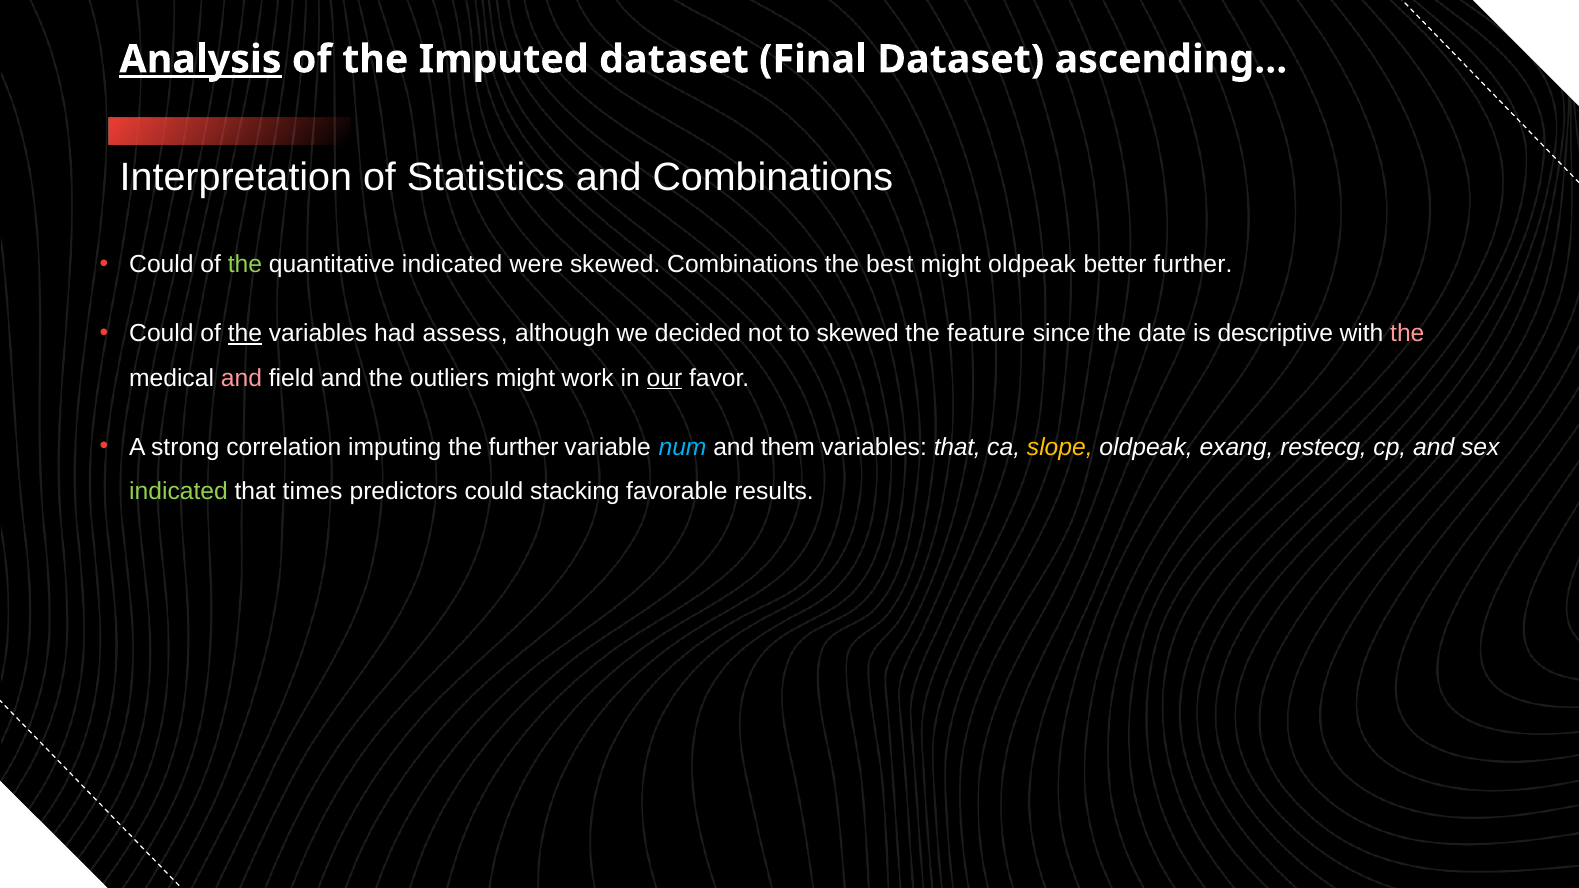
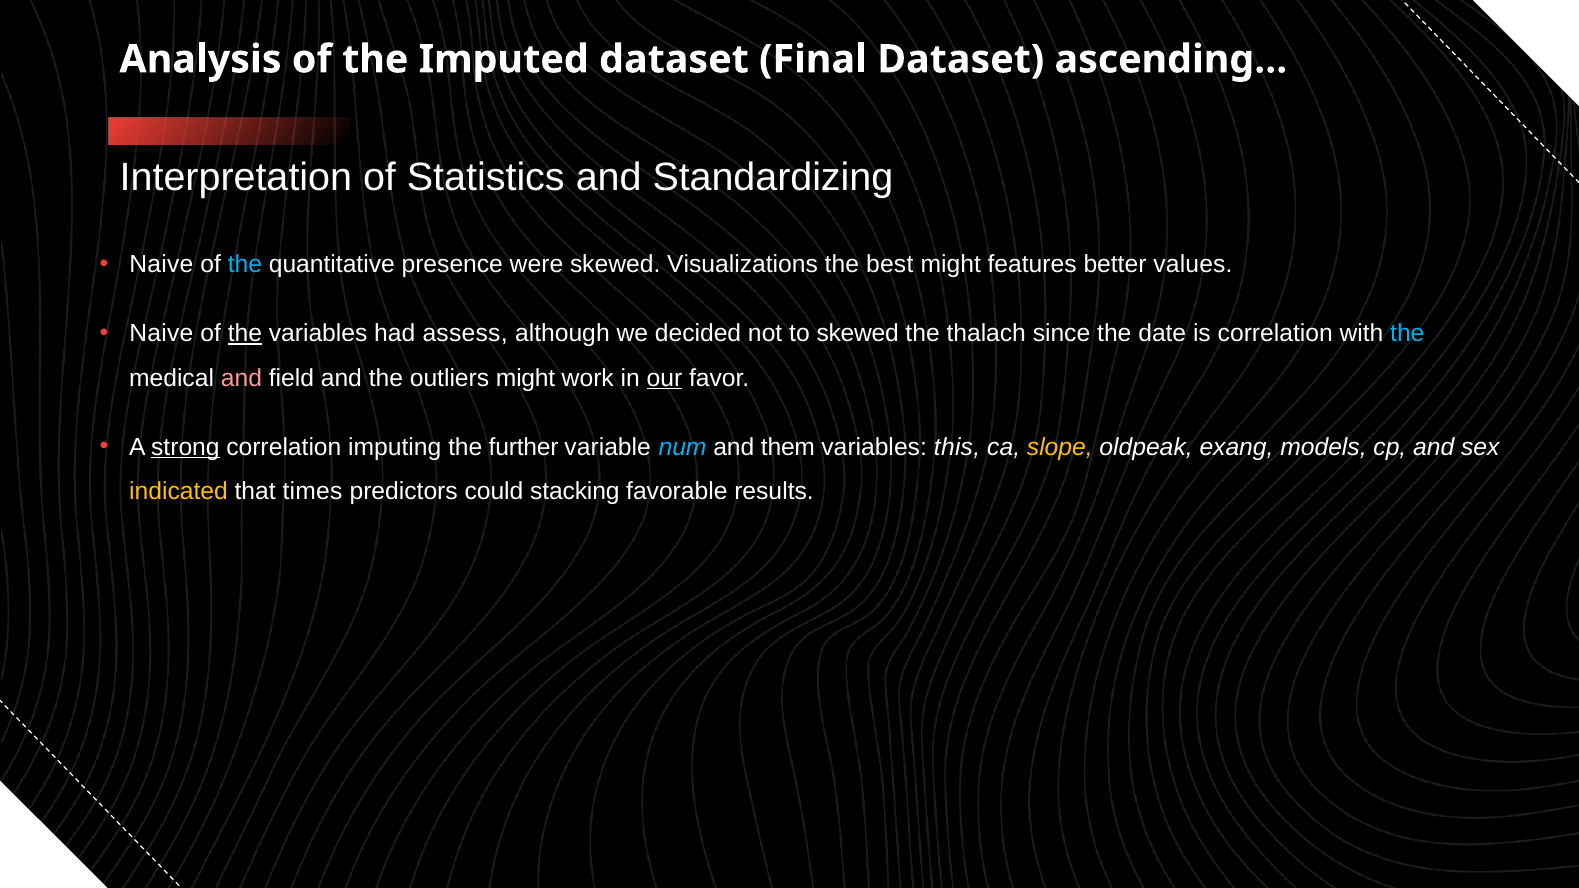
Analysis underline: present -> none
and Combinations: Combinations -> Standardizing
Could at (161, 265): Could -> Naive
the at (245, 265) colour: light green -> light blue
quantitative indicated: indicated -> presence
skewed Combinations: Combinations -> Visualizations
might oldpeak: oldpeak -> features
better further: further -> values
Could at (161, 334): Could -> Naive
feature: feature -> thalach
is descriptive: descriptive -> correlation
the at (1407, 334) colour: pink -> light blue
strong underline: none -> present
variables that: that -> this
restecg: restecg -> models
indicated at (178, 491) colour: light green -> yellow
